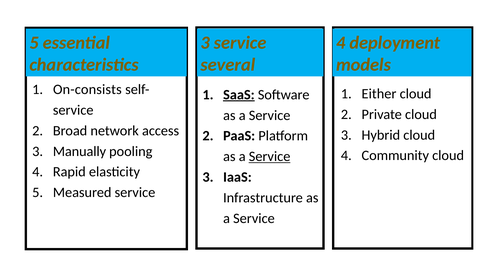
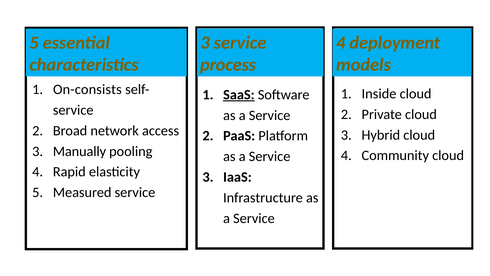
several: several -> process
Either: Either -> Inside
Service at (270, 156) underline: present -> none
